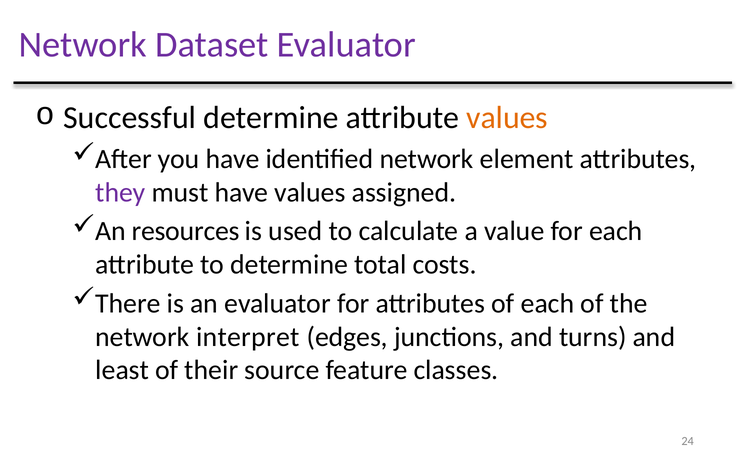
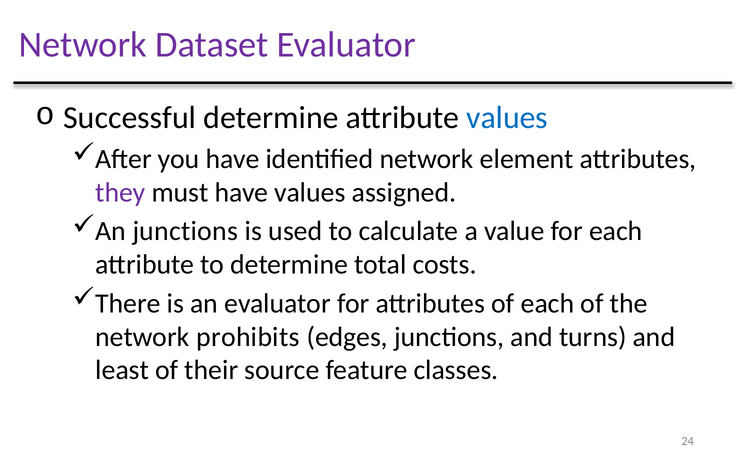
values at (507, 118) colour: orange -> blue
An resources: resources -> junctions
interpret: interpret -> prohibits
